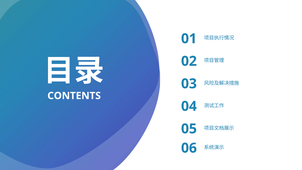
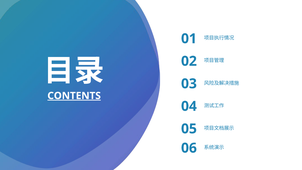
CONTENTS underline: none -> present
